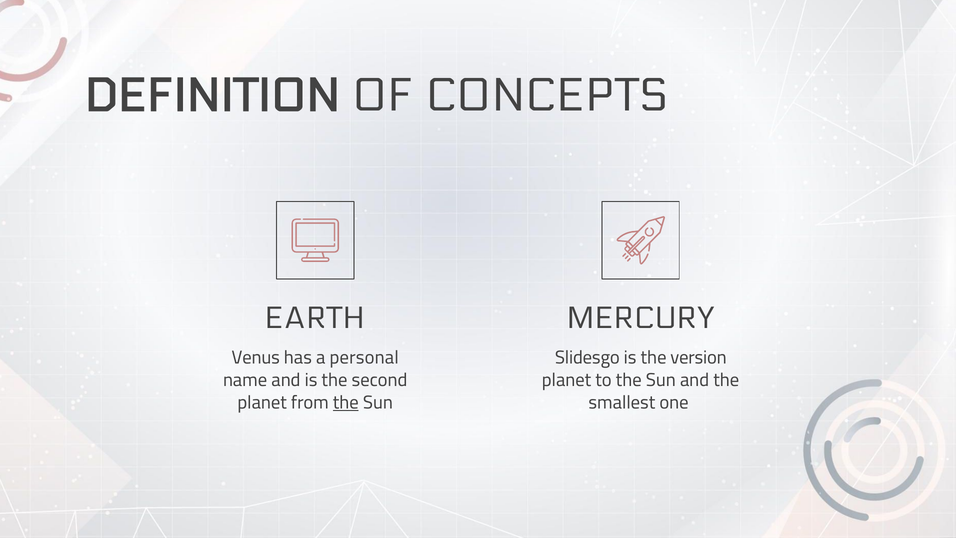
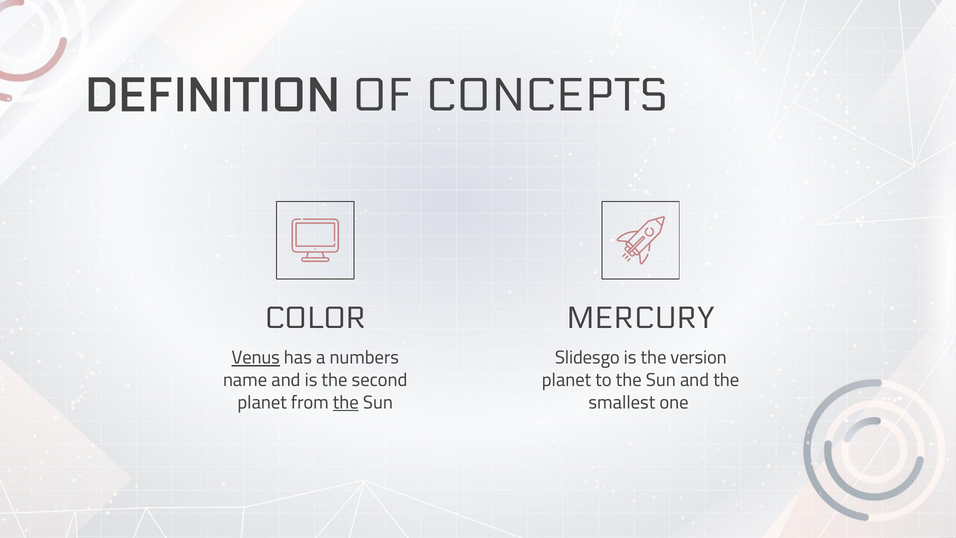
EARTH: EARTH -> COLOR
Venus underline: none -> present
personal: personal -> numbers
